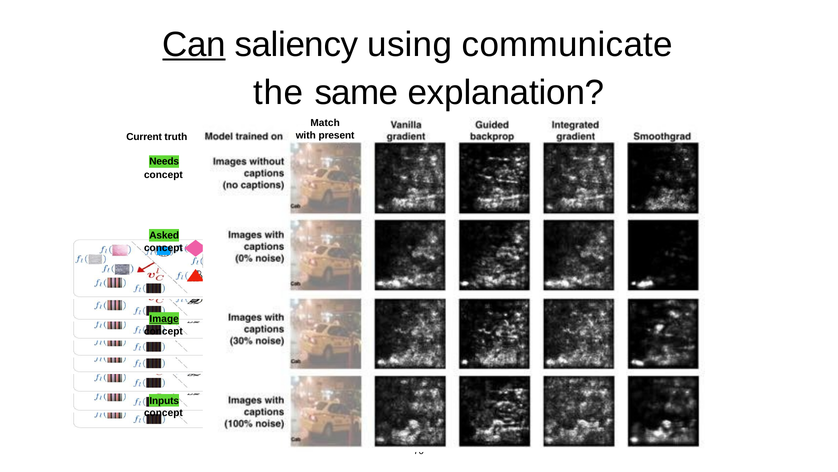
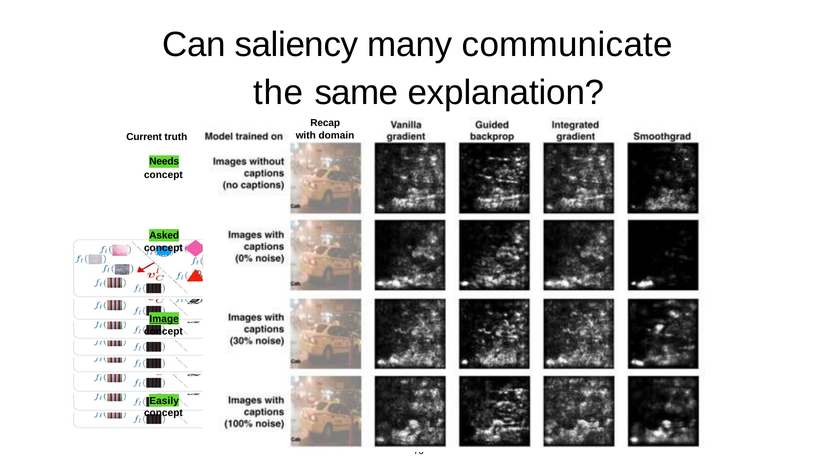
Can underline: present -> none
using: using -> many
Match: Match -> Recap
present: present -> domain
Inputs: Inputs -> Easily
